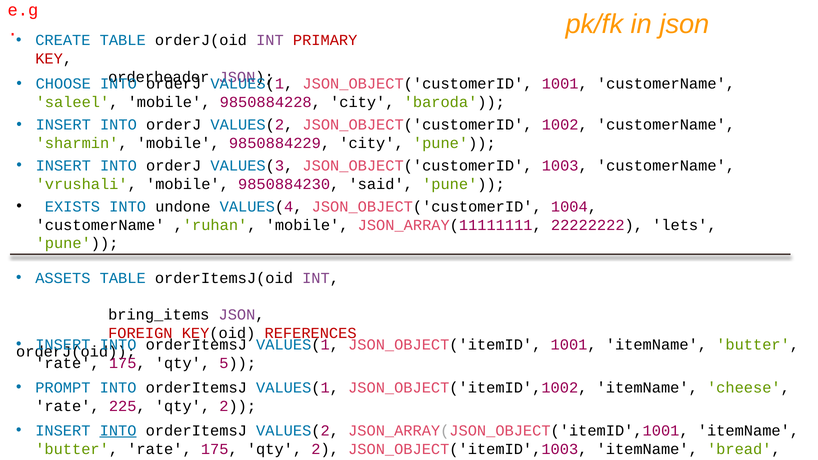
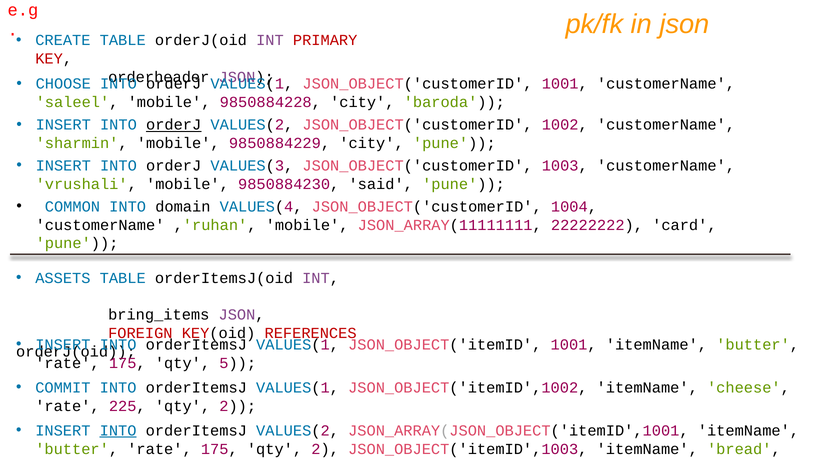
orderJ at (174, 125) underline: none -> present
EXISTS: EXISTS -> COMMON
undone: undone -> domain
lets: lets -> card
PROMPT: PROMPT -> COMMIT
